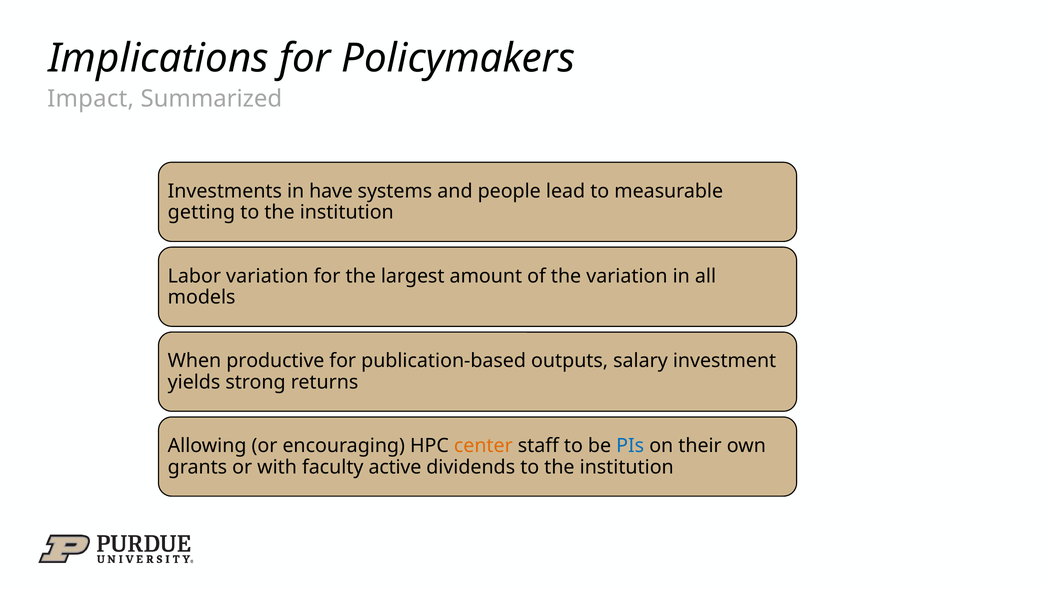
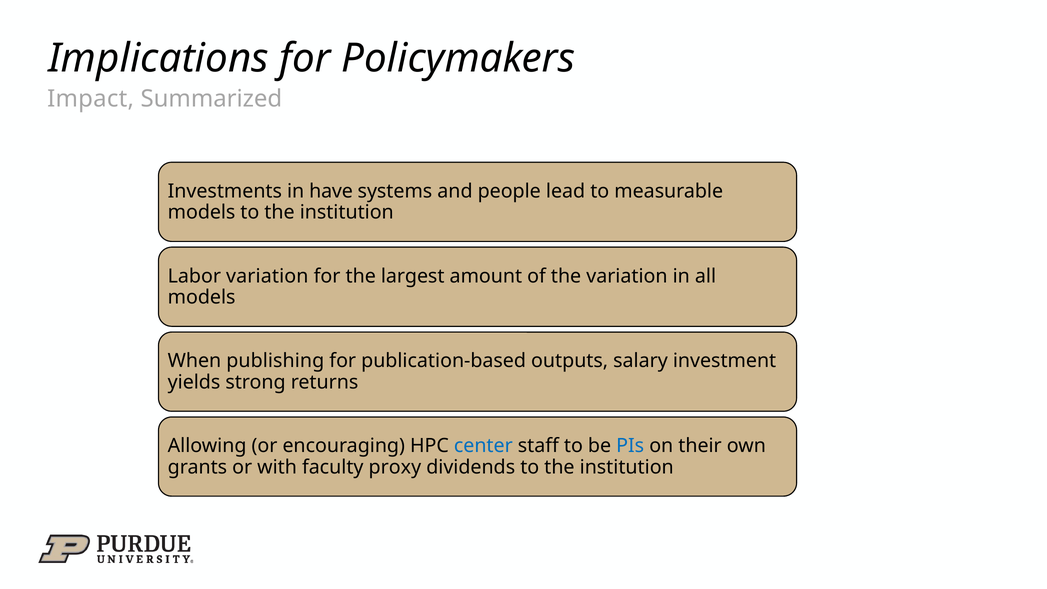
getting at (201, 212): getting -> models
productive: productive -> publishing
center colour: orange -> blue
active: active -> proxy
